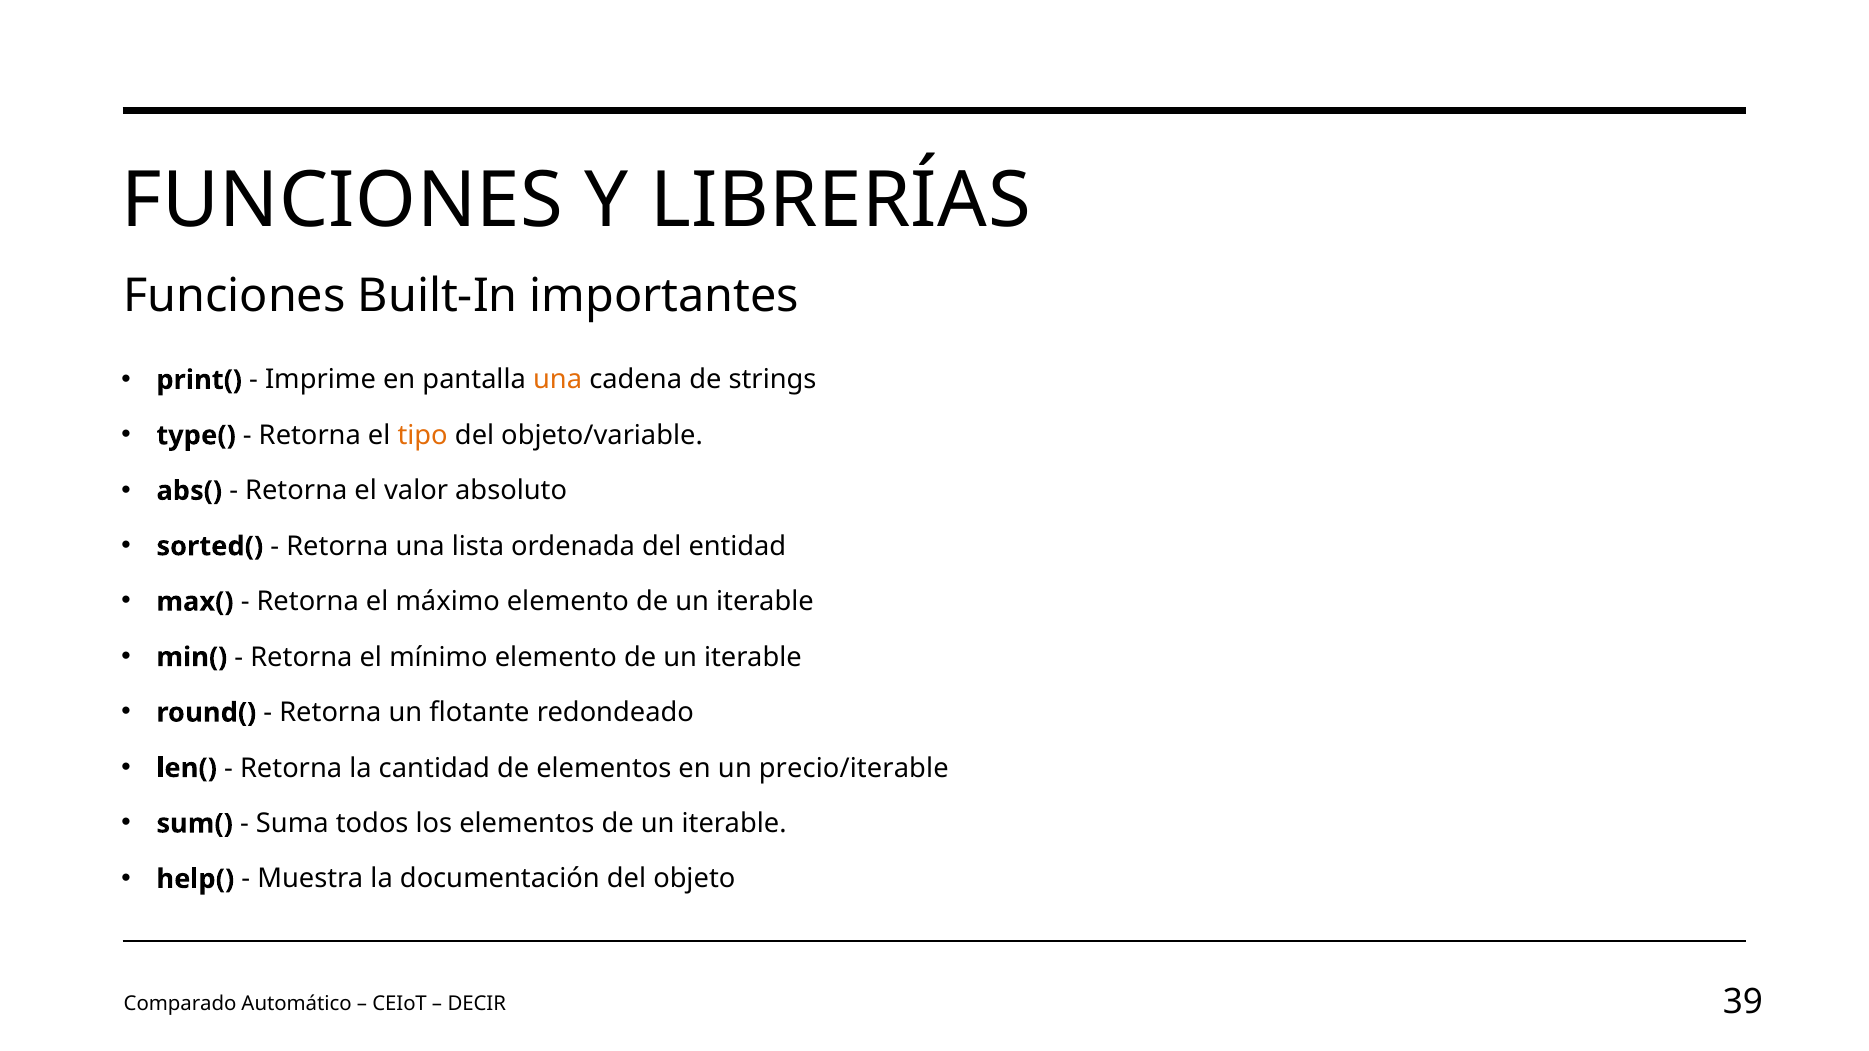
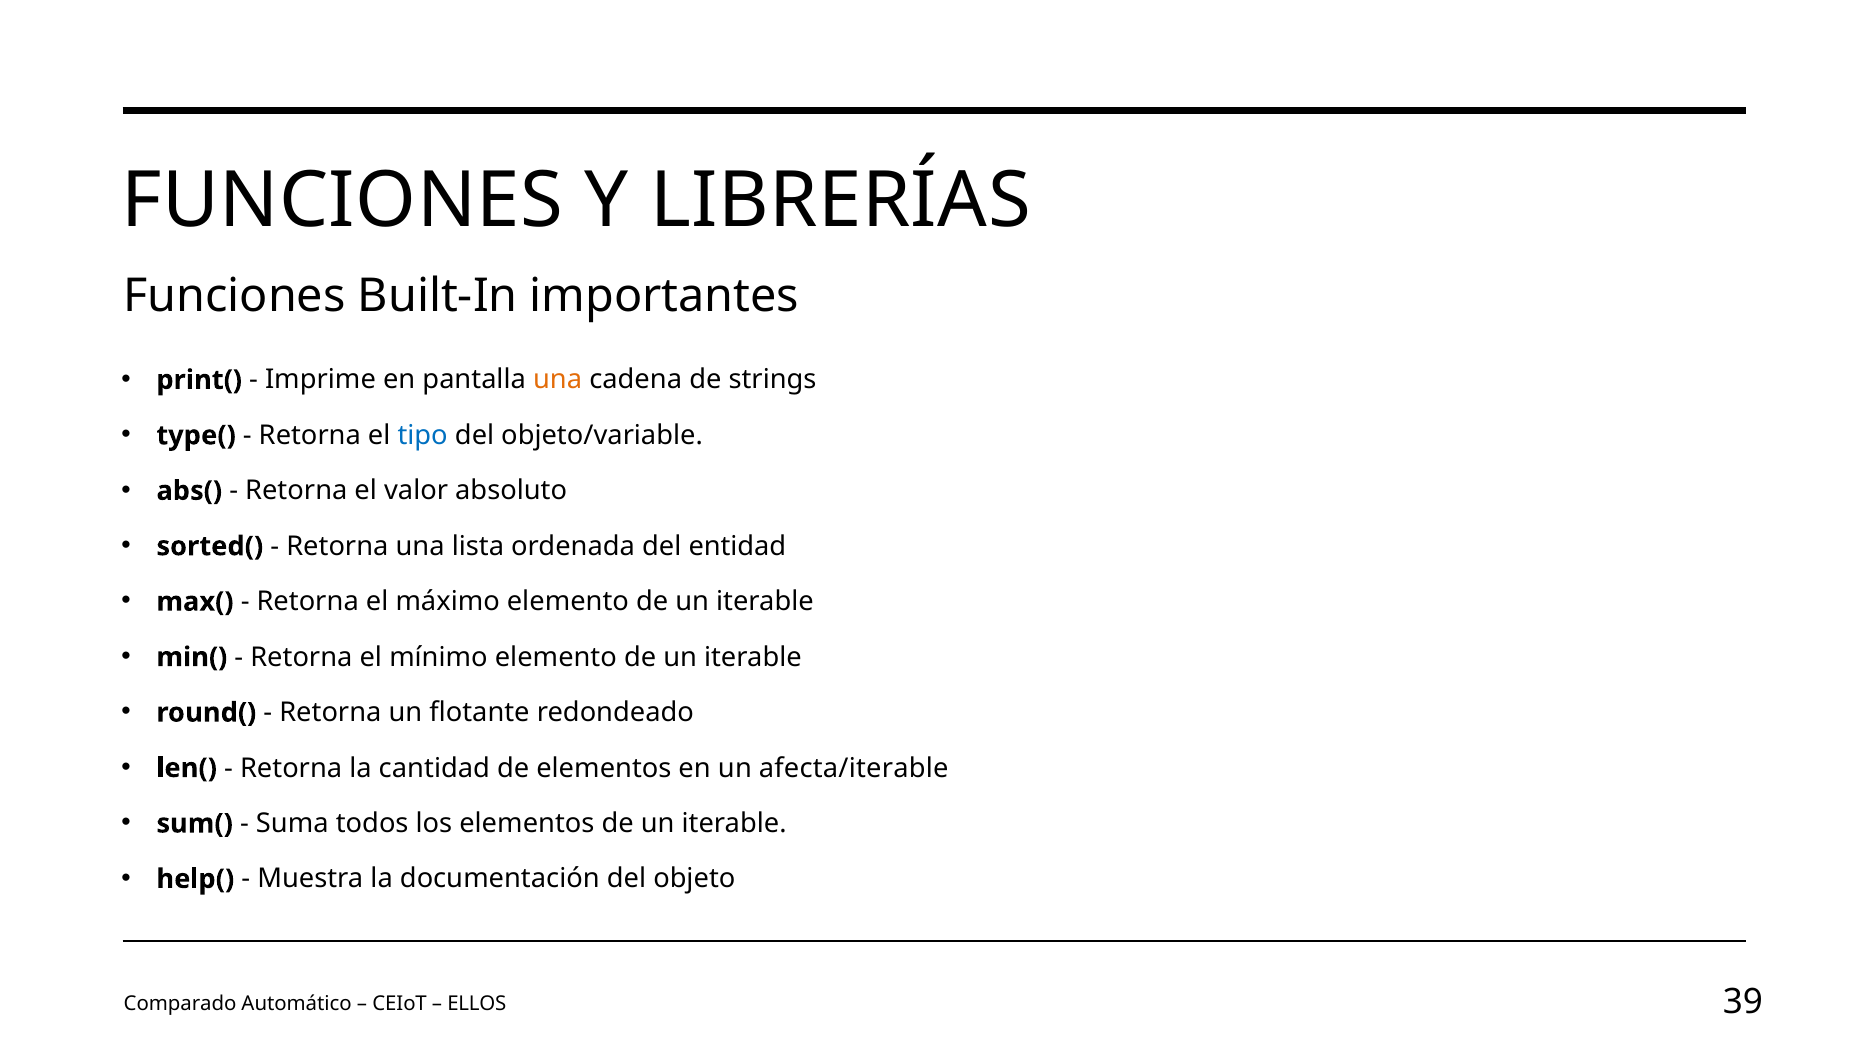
tipo colour: orange -> blue
precio/iterable: precio/iterable -> afecta/iterable
DECIR: DECIR -> ELLOS
